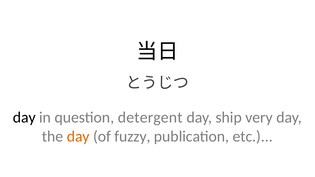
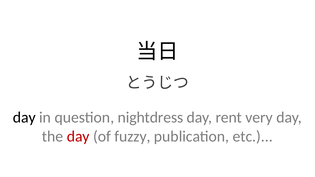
detergent: detergent -> nightdress
ship: ship -> rent
day at (78, 137) colour: orange -> red
